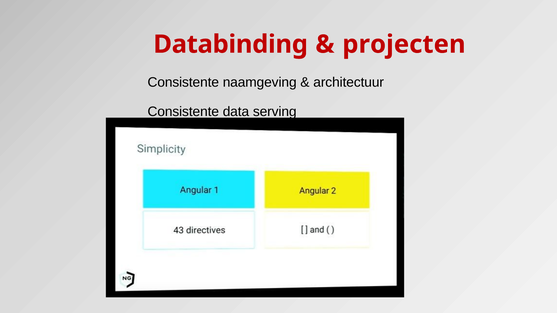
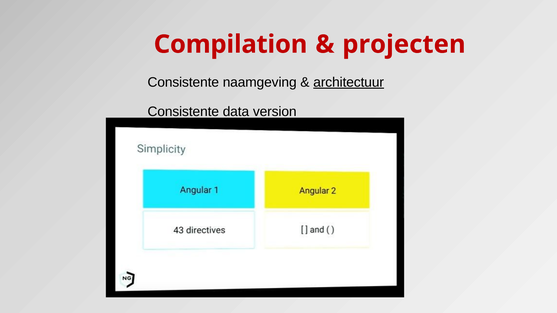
Databinding: Databinding -> Compilation
architectuur underline: none -> present
serving: serving -> version
